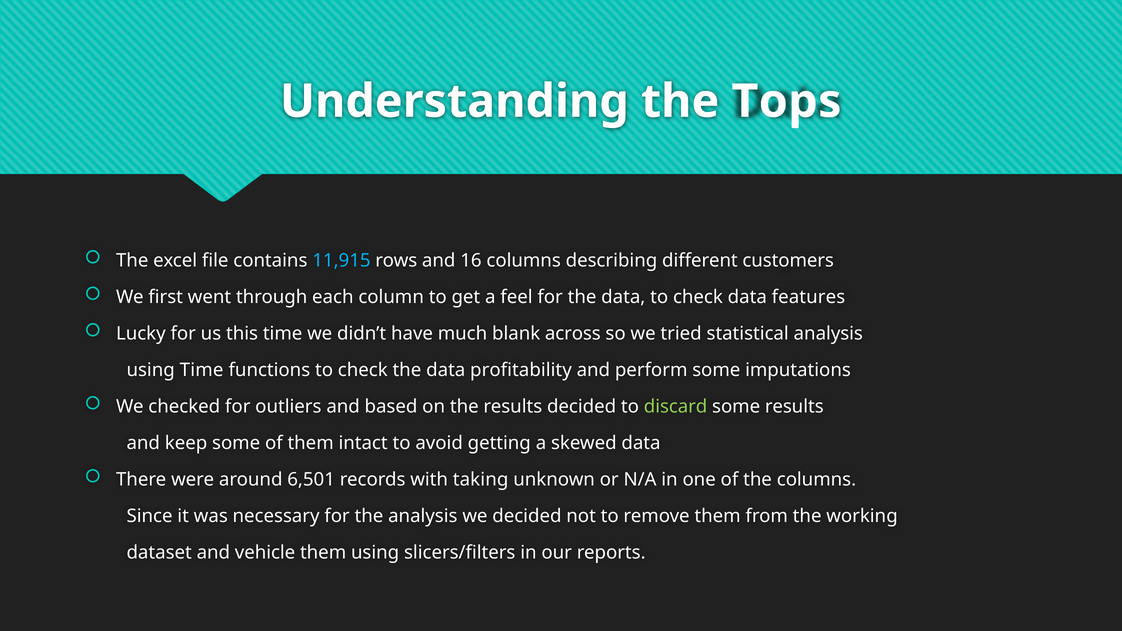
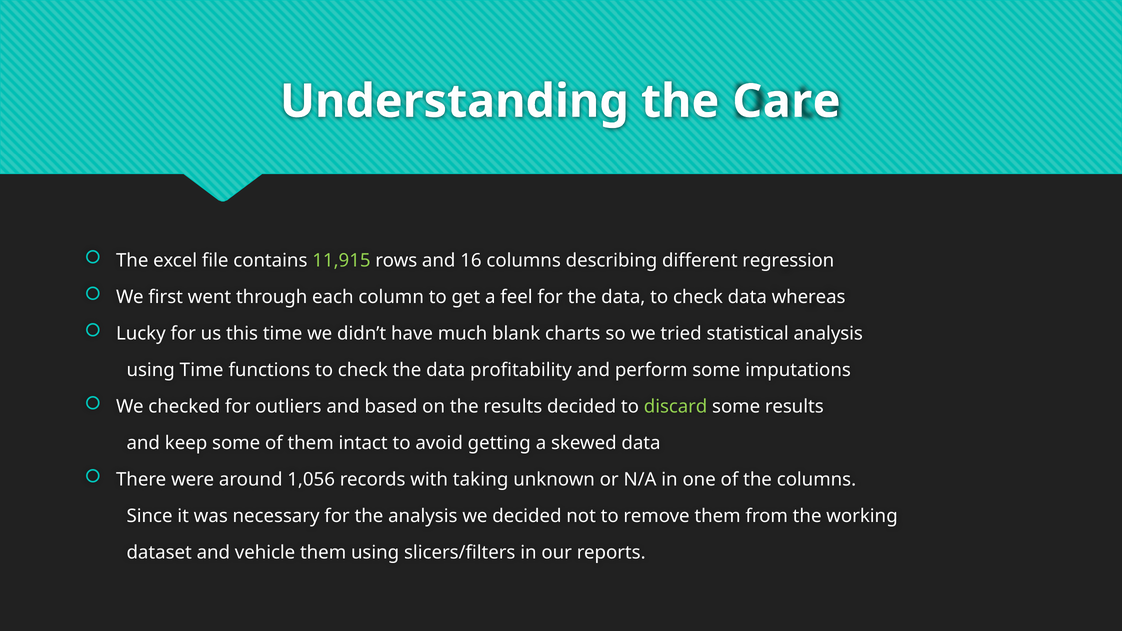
Tops: Tops -> Care
11,915 colour: light blue -> light green
customers: customers -> regression
features: features -> whereas
across: across -> charts
6,501: 6,501 -> 1,056
